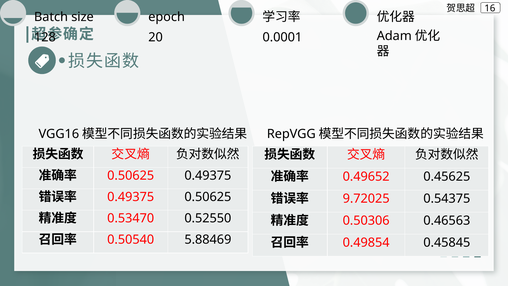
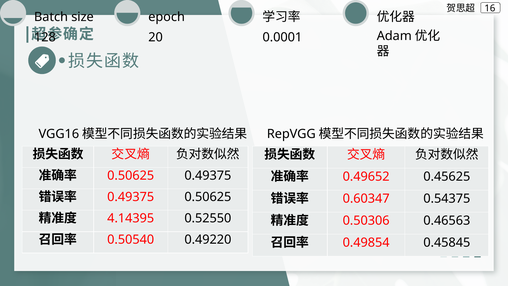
9.72025: 9.72025 -> 0.60347
0.53470: 0.53470 -> 4.14395
5.88469: 5.88469 -> 0.49220
